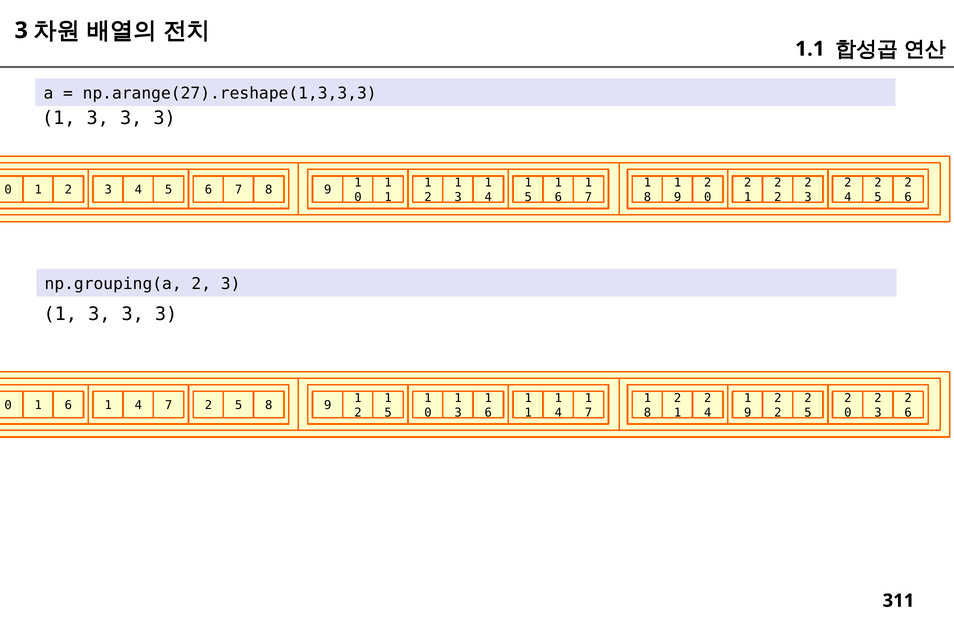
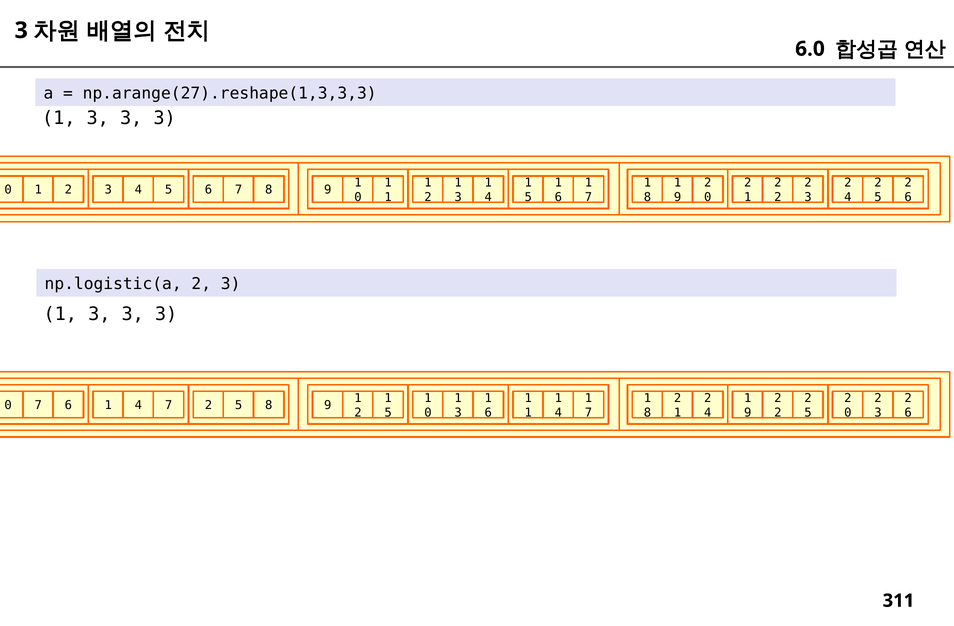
1.1: 1.1 -> 6.0
np.grouping(a: np.grouping(a -> np.logistic(a
1 at (38, 406): 1 -> 7
